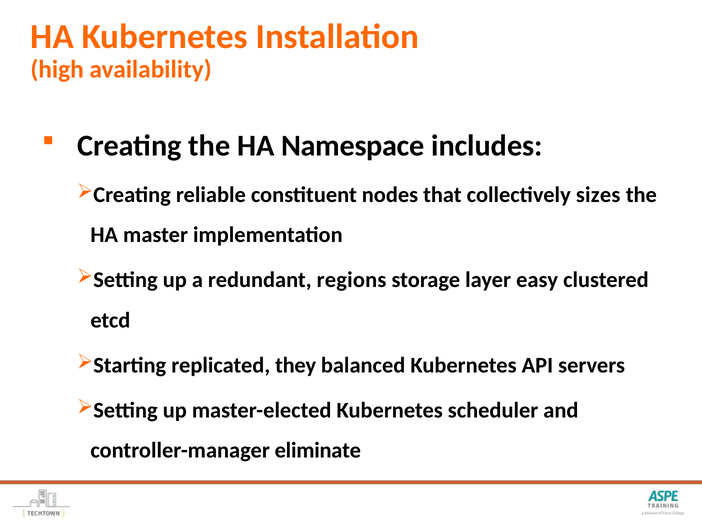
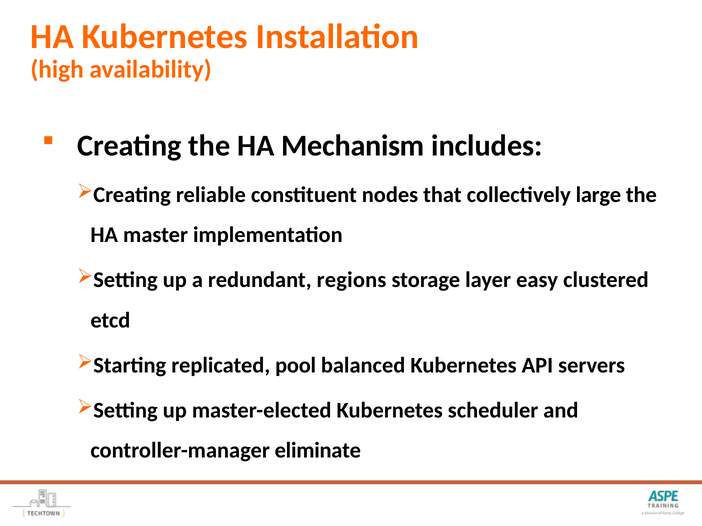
Namespace: Namespace -> Mechanism
sizes: sizes -> large
they: they -> pool
